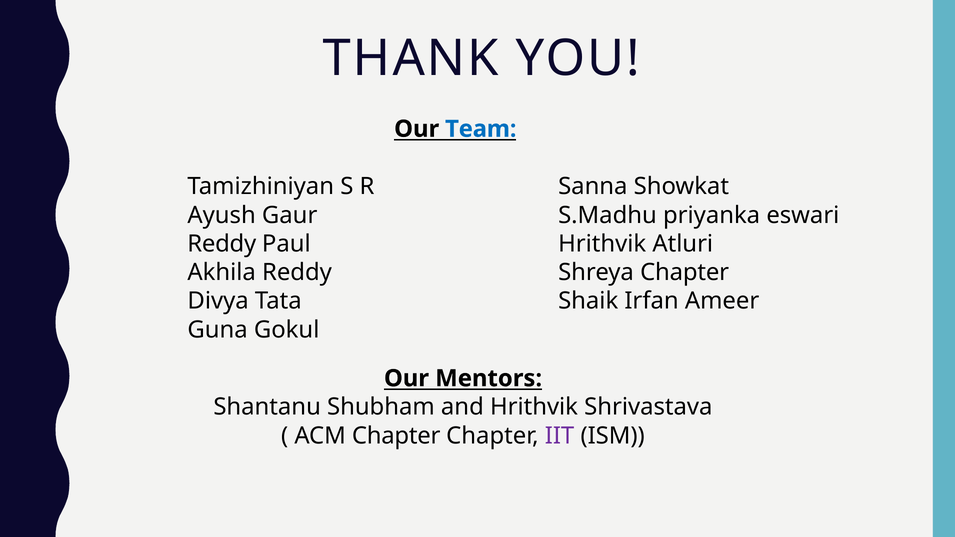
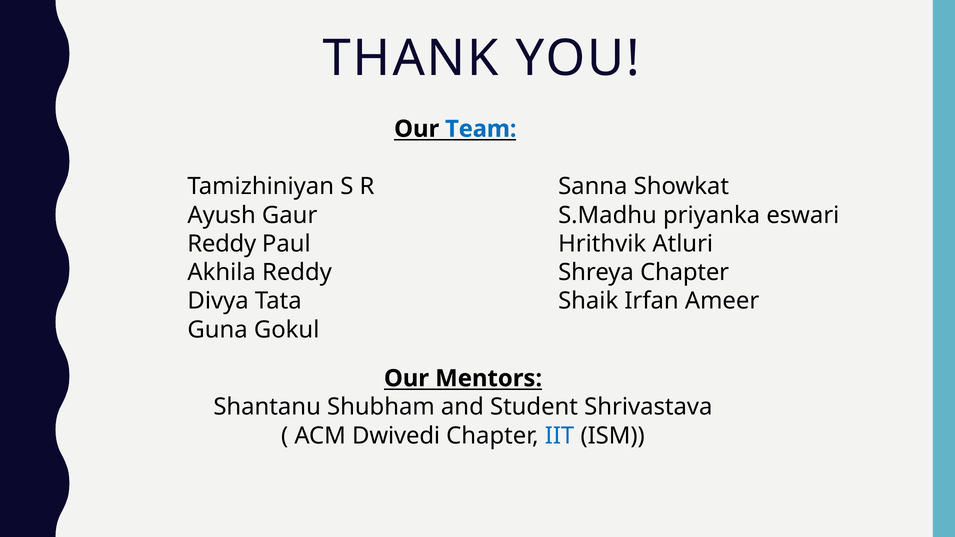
and Hrithvik: Hrithvik -> Student
ACM Chapter: Chapter -> Dwivedi
IIT colour: purple -> blue
